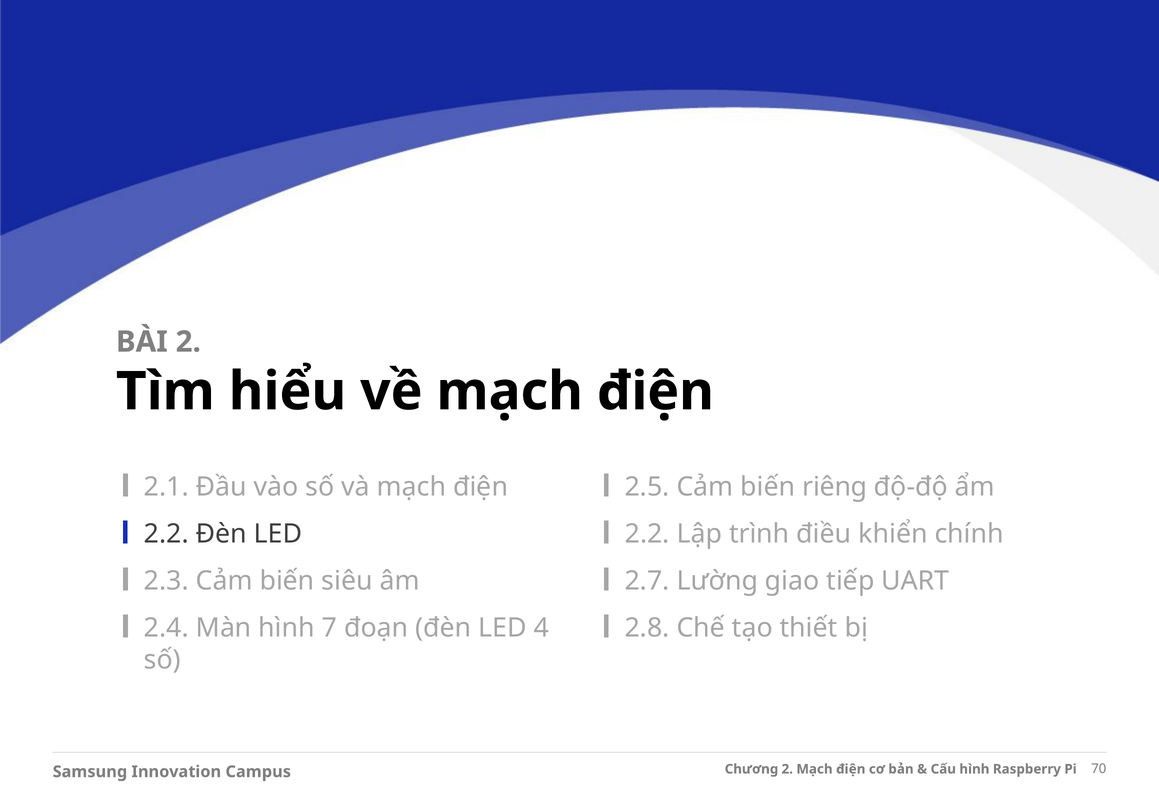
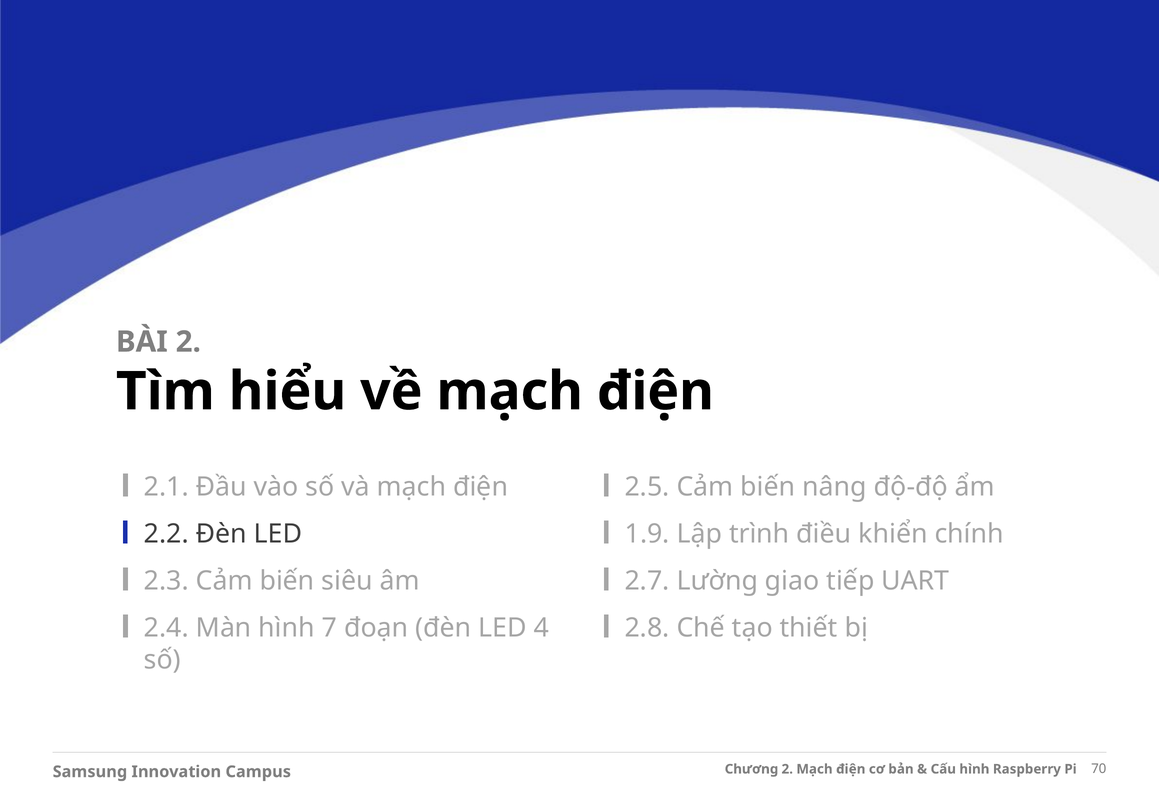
riêng: riêng -> nâng
2.2 at (647, 534): 2.2 -> 1.9
